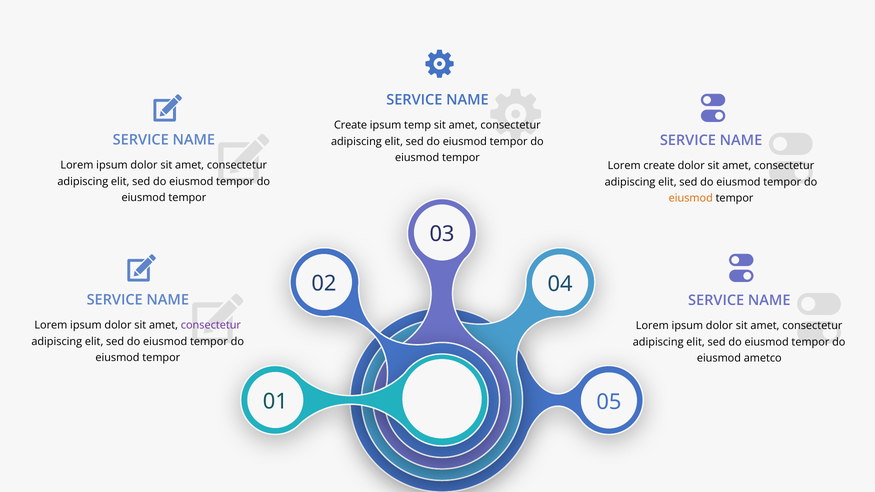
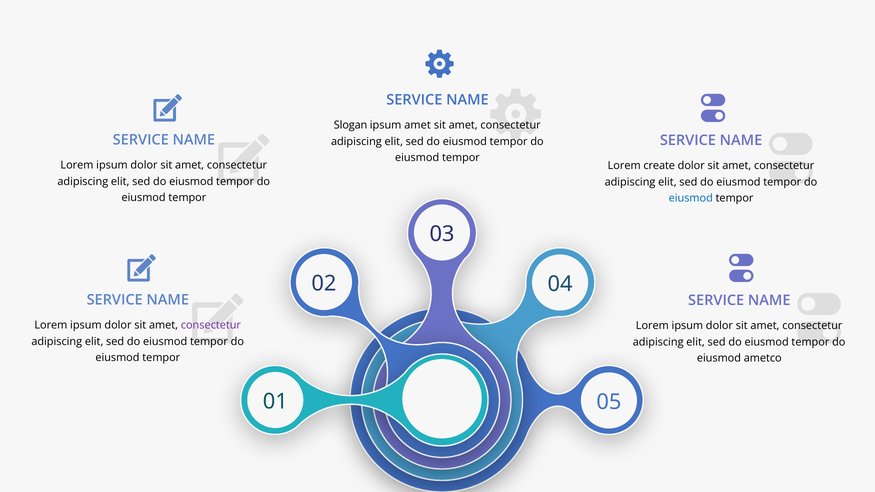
Create at (351, 125): Create -> Slogan
ipsum temp: temp -> amet
eiusmod at (691, 198) colour: orange -> blue
